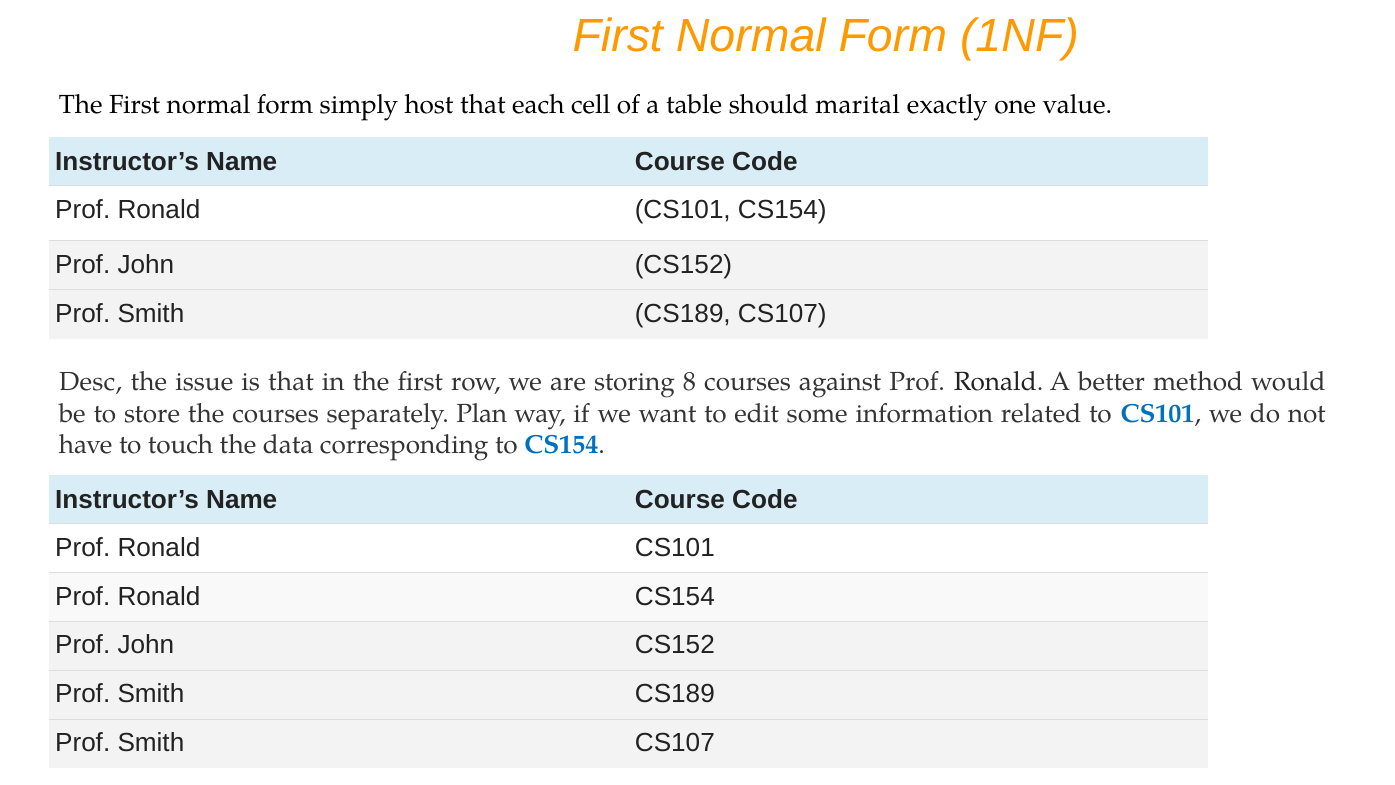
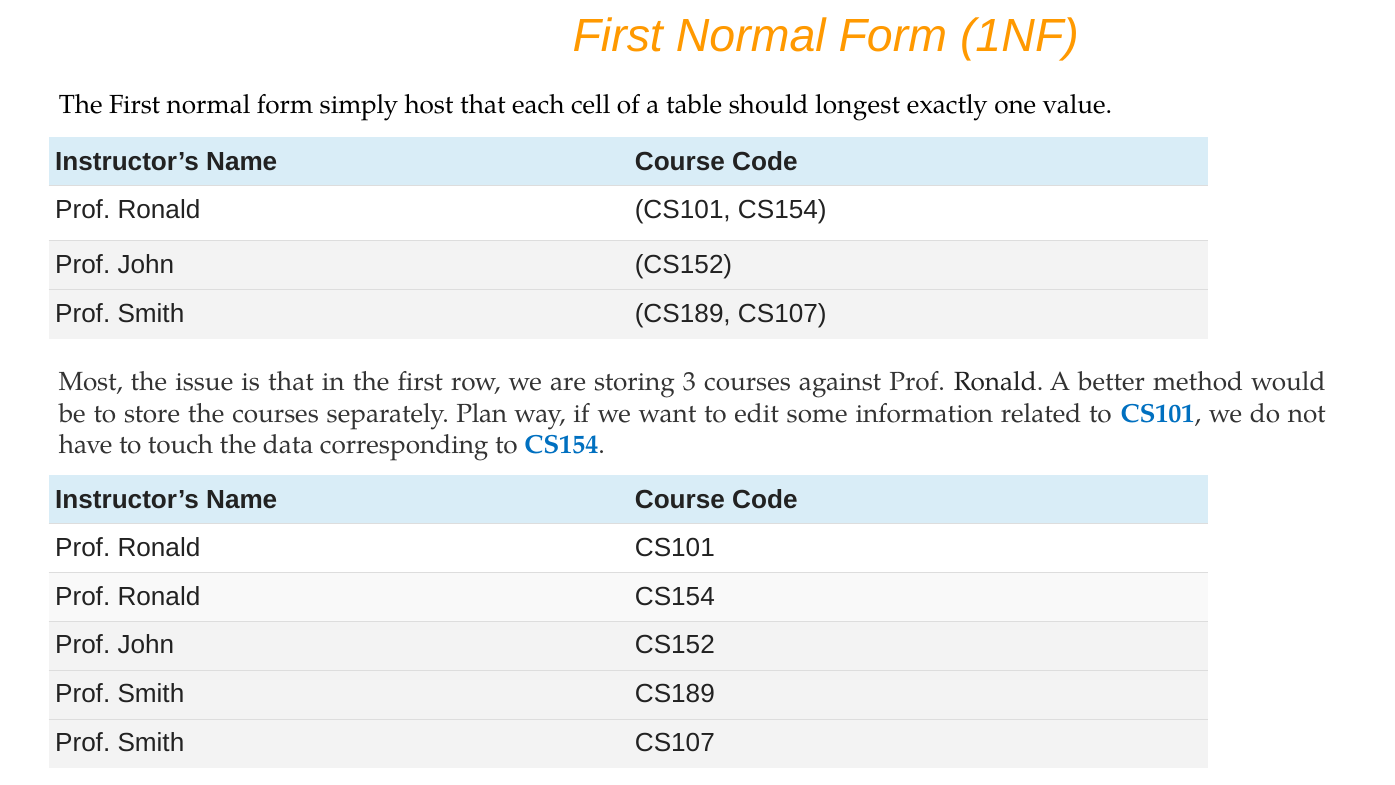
marital: marital -> longest
Desc: Desc -> Most
8: 8 -> 3
